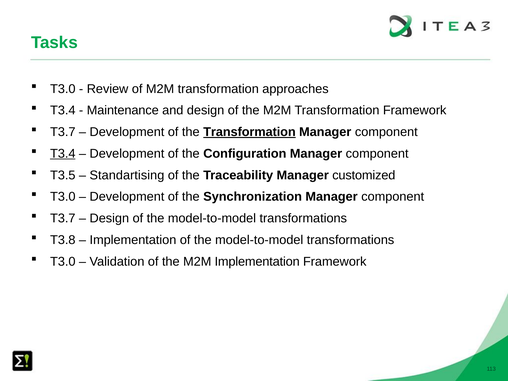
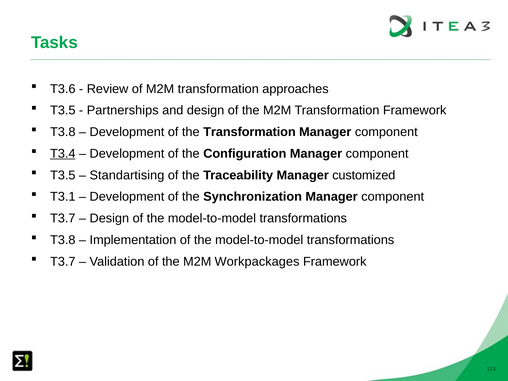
T3.0 at (63, 89): T3.0 -> T3.6
T3.4 at (63, 110): T3.4 -> T3.5
Maintenance: Maintenance -> Partnerships
T3.7 at (63, 132): T3.7 -> T3.8
Transformation at (249, 132) underline: present -> none
T3.0 at (63, 197): T3.0 -> T3.1
T3.0 at (63, 261): T3.0 -> T3.7
M2M Implementation: Implementation -> Workpackages
